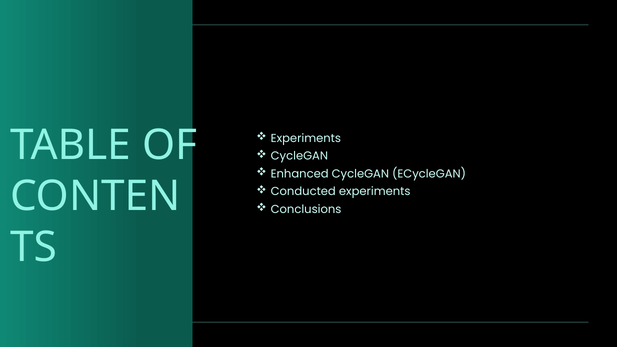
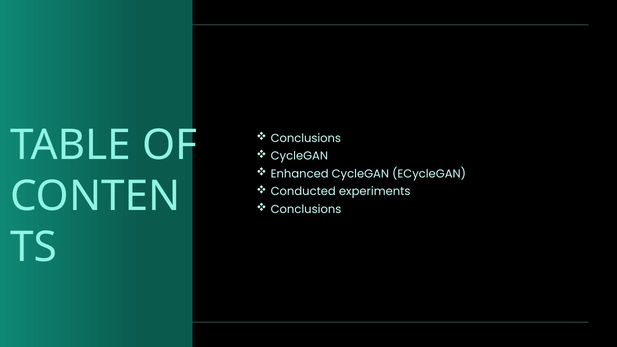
Experiments at (306, 138): Experiments -> Conclusions
